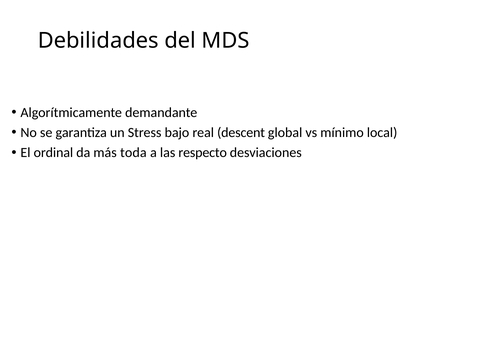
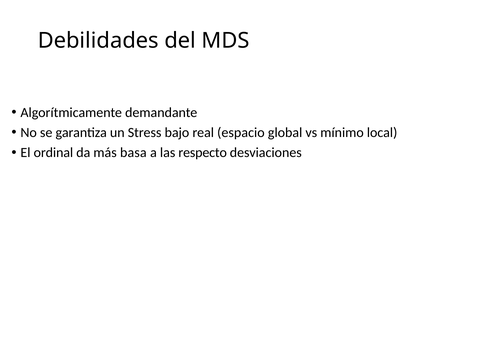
descent: descent -> espacio
toda: toda -> basa
